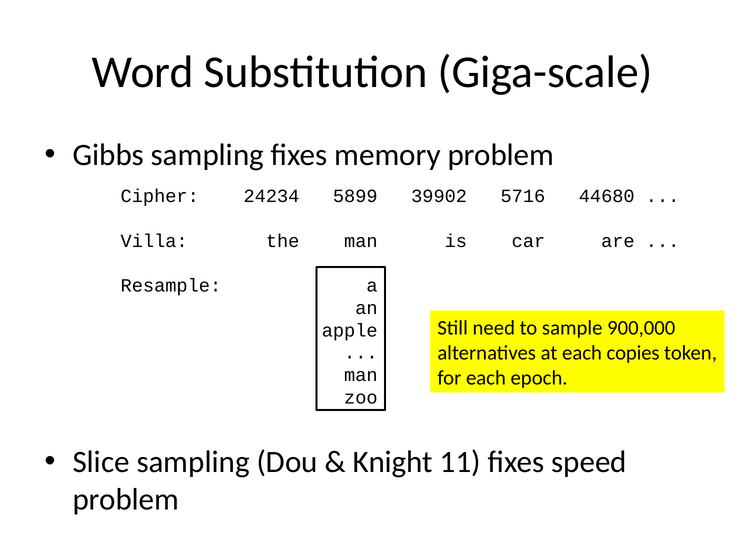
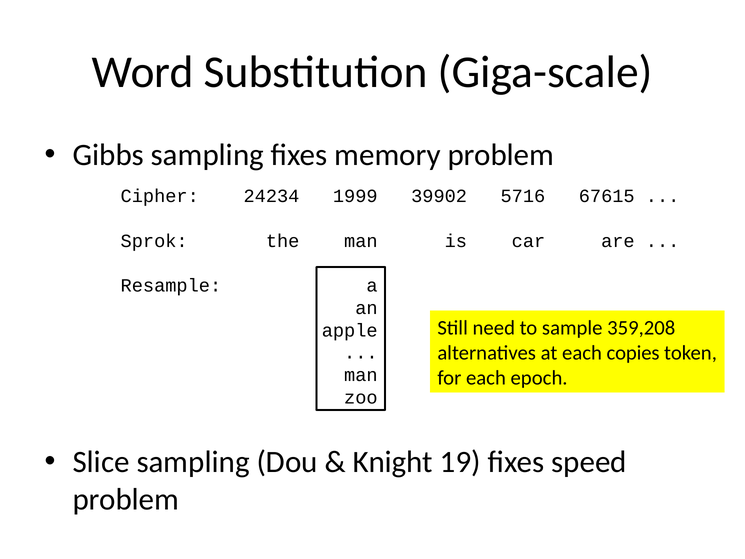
5899: 5899 -> 1999
44680: 44680 -> 67615
Villa: Villa -> Sprok
900,000: 900,000 -> 359,208
11: 11 -> 19
